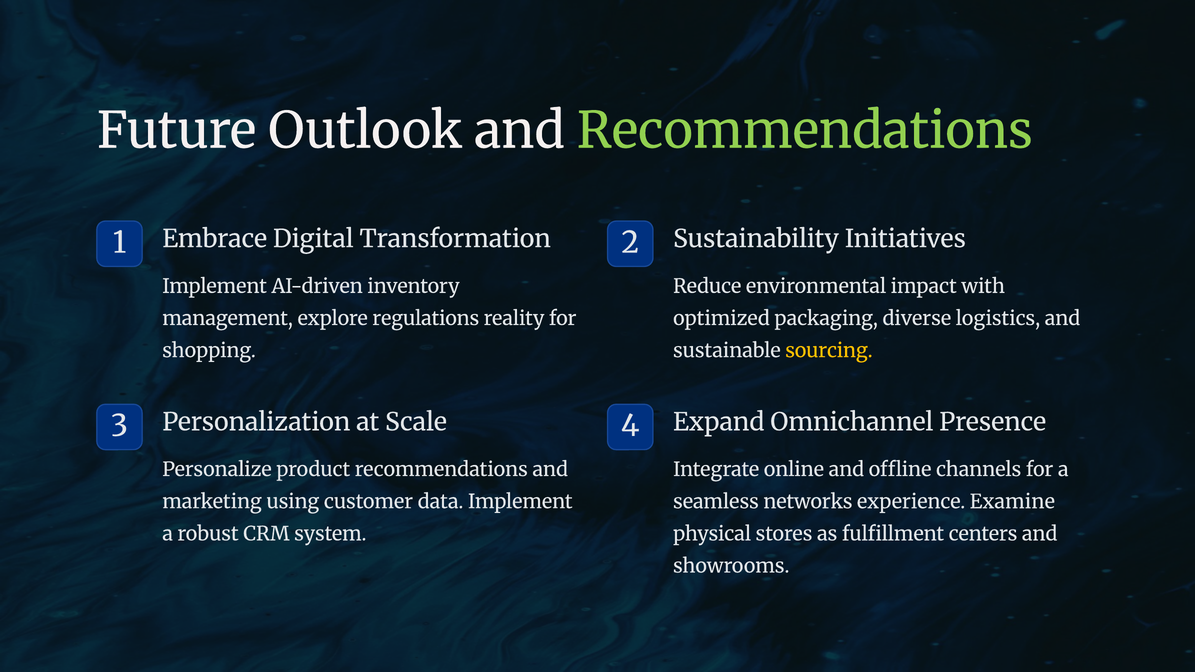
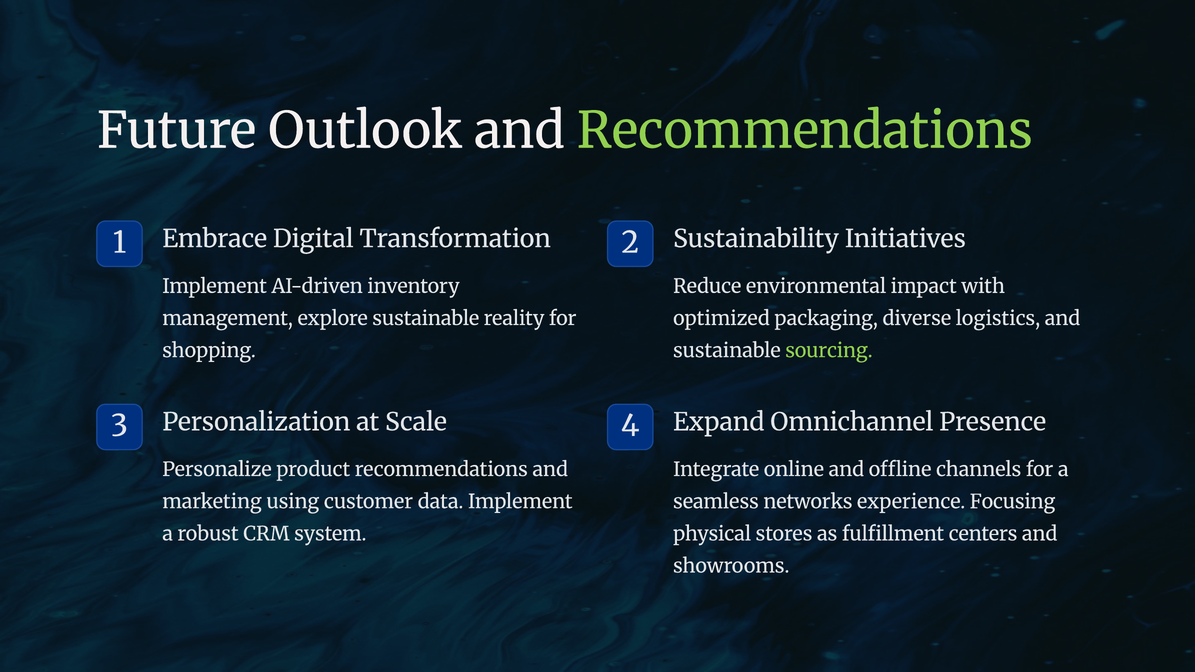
explore regulations: regulations -> sustainable
sourcing colour: yellow -> light green
Examine: Examine -> Focusing
